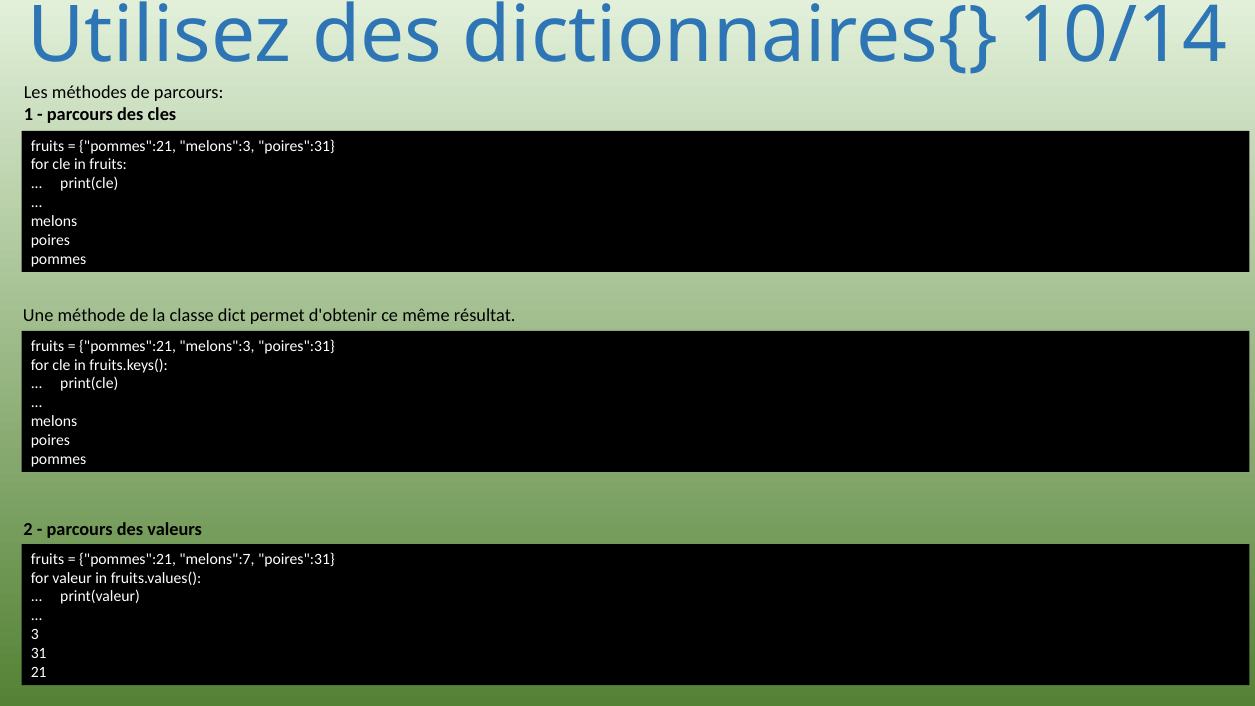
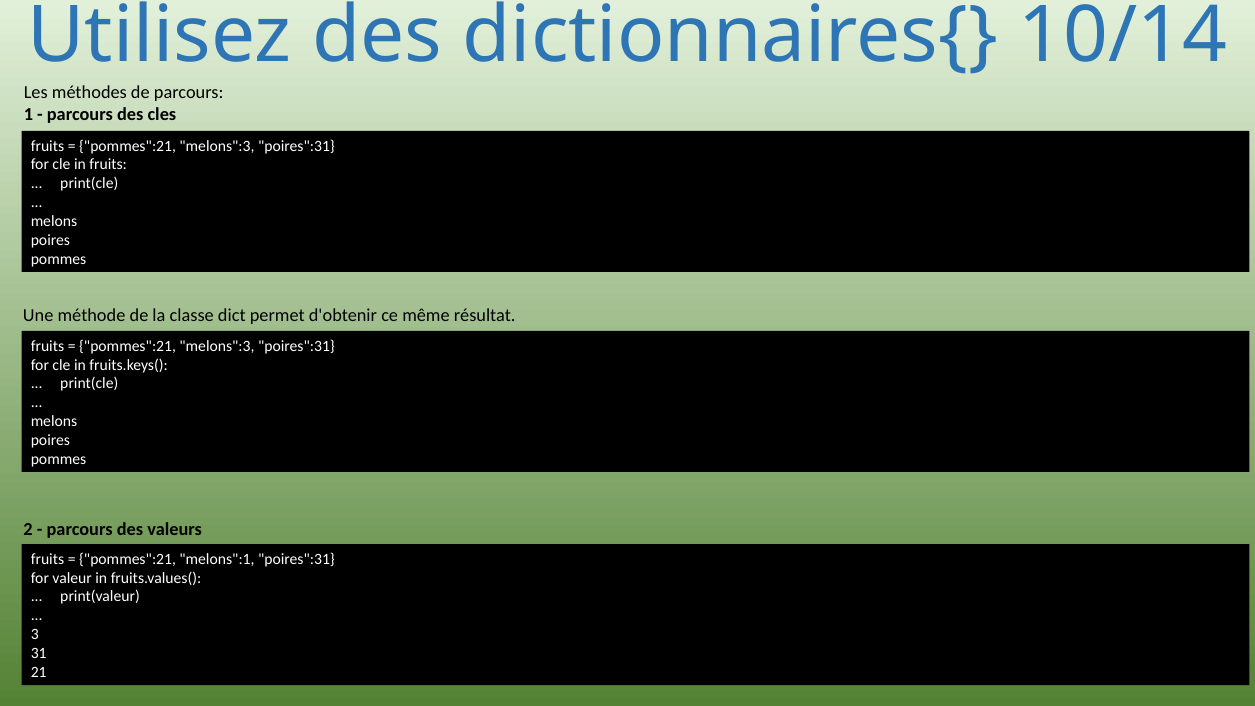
melons":7: melons":7 -> melons":1
